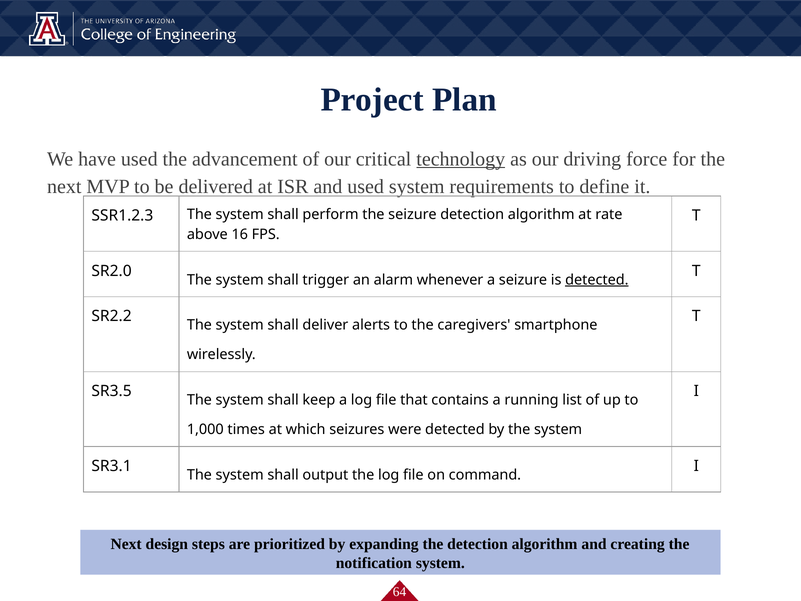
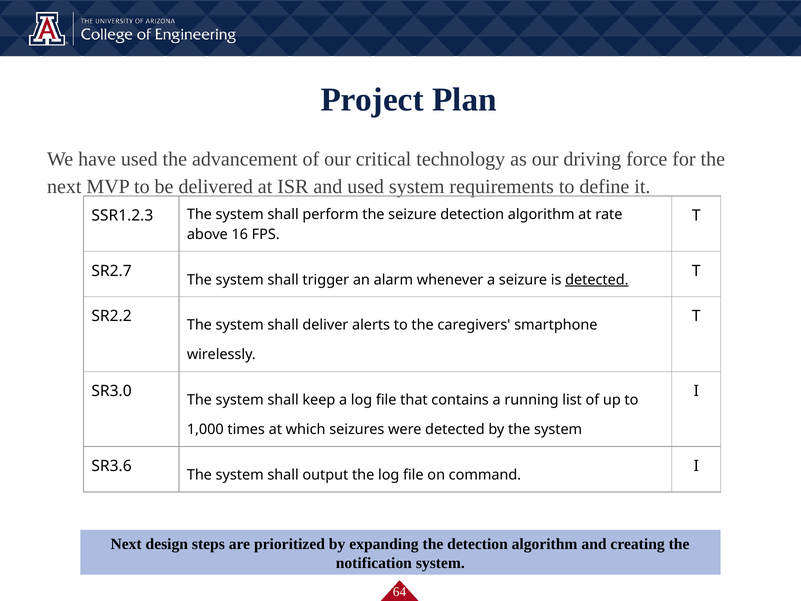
technology underline: present -> none
SR2.0: SR2.0 -> SR2.7
SR3.5: SR3.5 -> SR3.0
SR3.1: SR3.1 -> SR3.6
